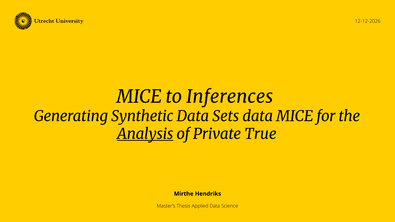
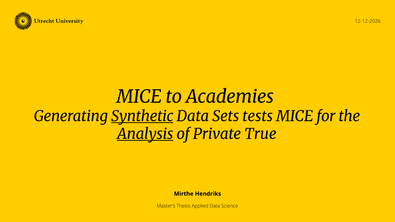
Inferences: Inferences -> Academies
Synthetic underline: none -> present
Sets data: data -> tests
